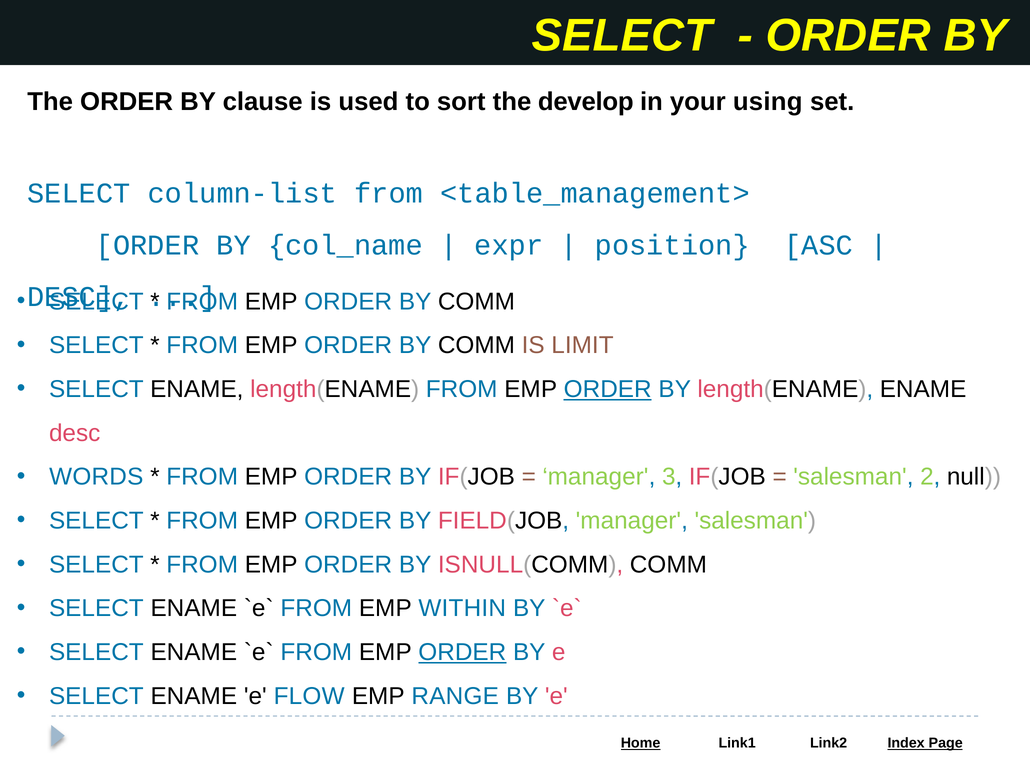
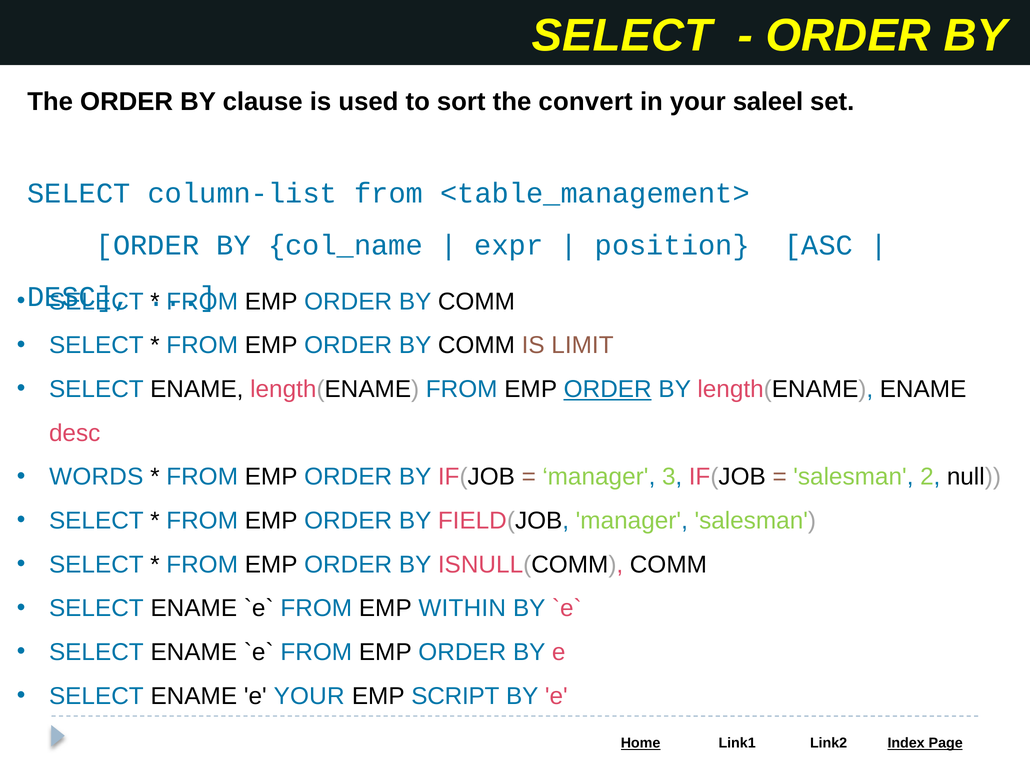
develop: develop -> convert
using: using -> saleel
ORDER at (462, 652) underline: present -> none
e FLOW: FLOW -> YOUR
RANGE: RANGE -> SCRIPT
